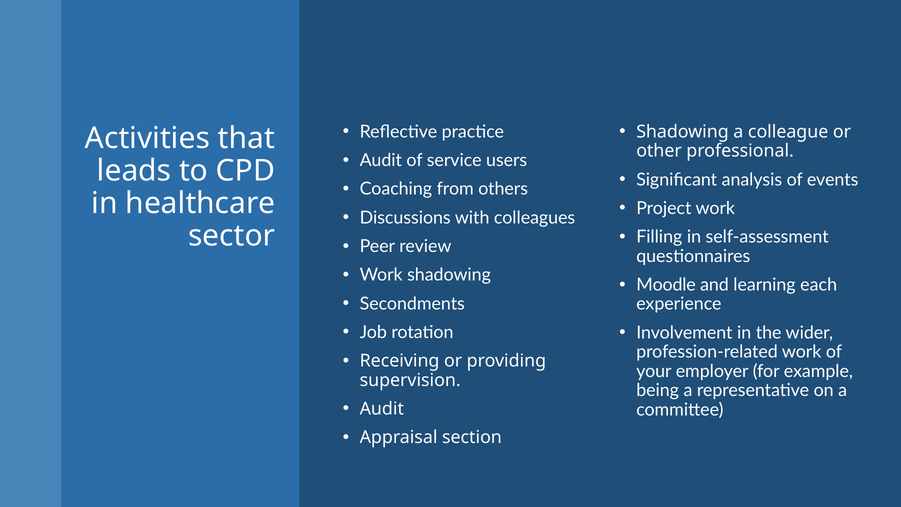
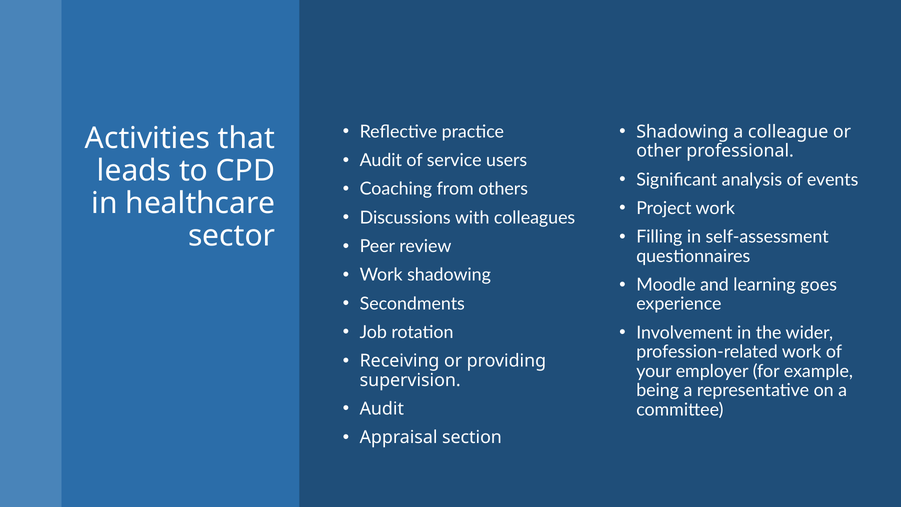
each: each -> goes
